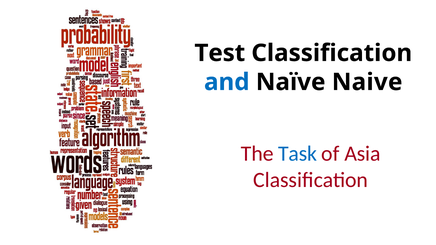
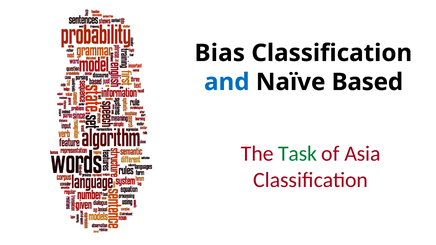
Test: Test -> Bias
Naive: Naive -> Based
Task colour: blue -> green
